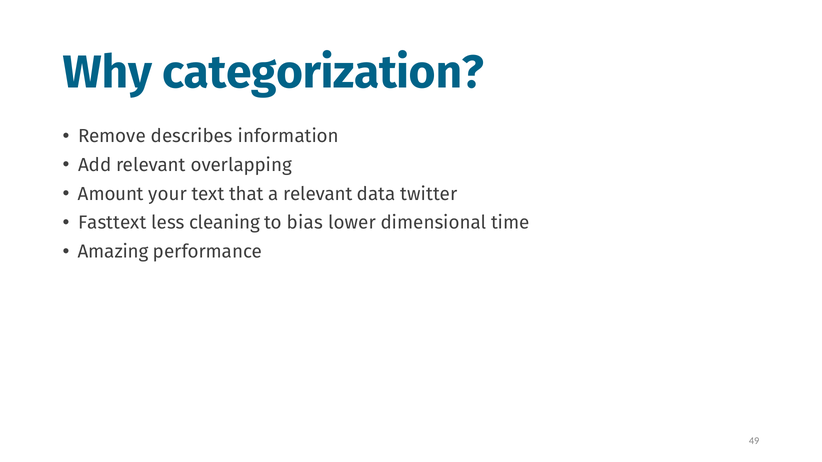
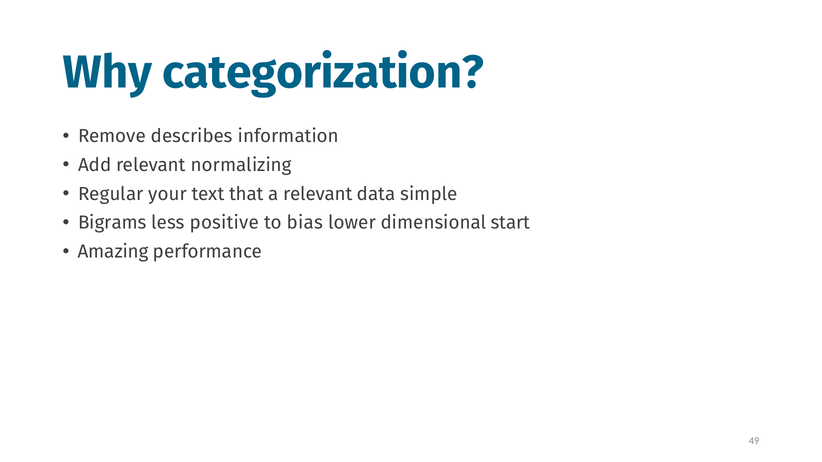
overlapping: overlapping -> normalizing
Amount: Amount -> Regular
twitter: twitter -> simple
Fasttext: Fasttext -> Bigrams
cleaning: cleaning -> positive
time: time -> start
